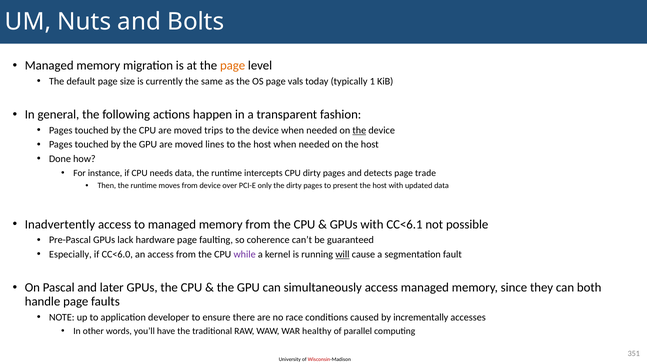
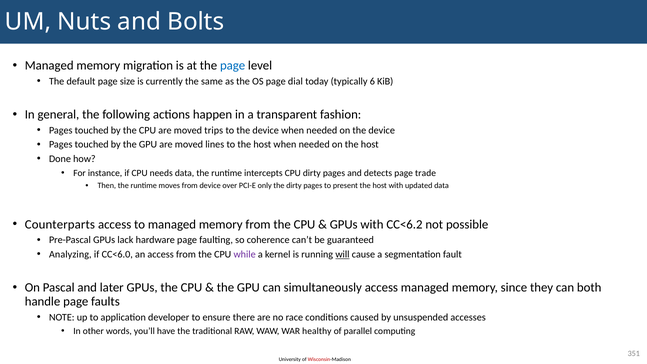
page at (233, 65) colour: orange -> blue
vals: vals -> dial
1: 1 -> 6
the at (359, 130) underline: present -> none
Inadvertently: Inadvertently -> Counterparts
CC<6.1: CC<6.1 -> CC<6.2
Especially: Especially -> Analyzing
incrementally: incrementally -> unsuspended
